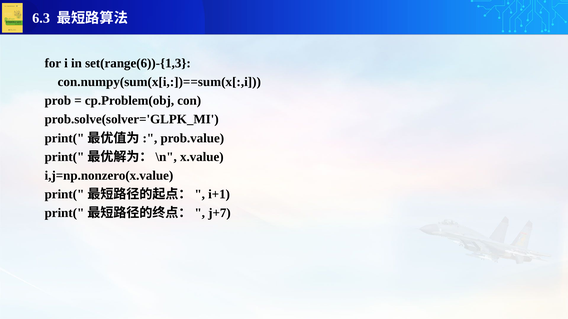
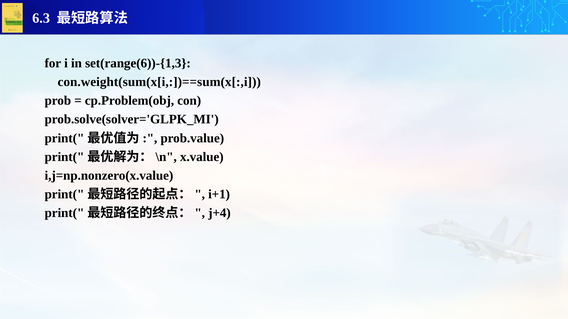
con.numpy(sum(x[i,:])==sum(x[:,i: con.numpy(sum(x[i,:])==sum(x[:,i -> con.weight(sum(x[i,:])==sum(x[:,i
j+7: j+7 -> j+4
